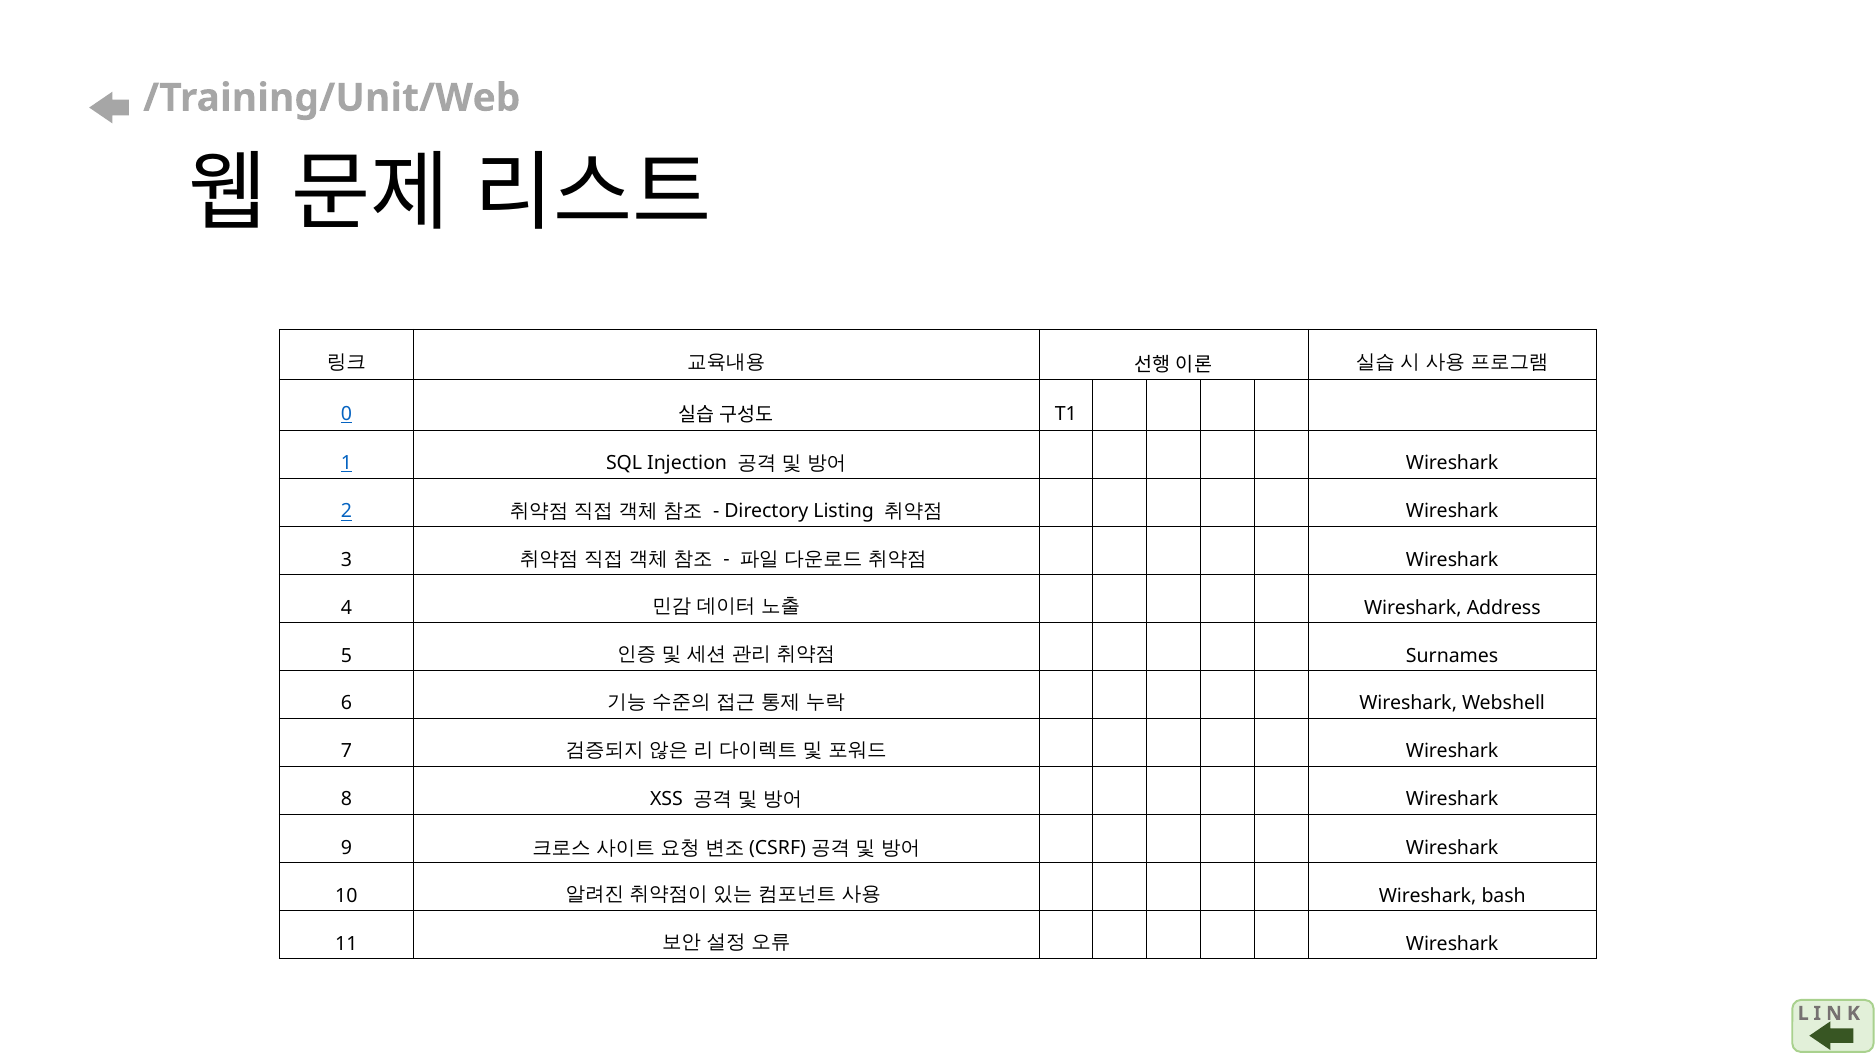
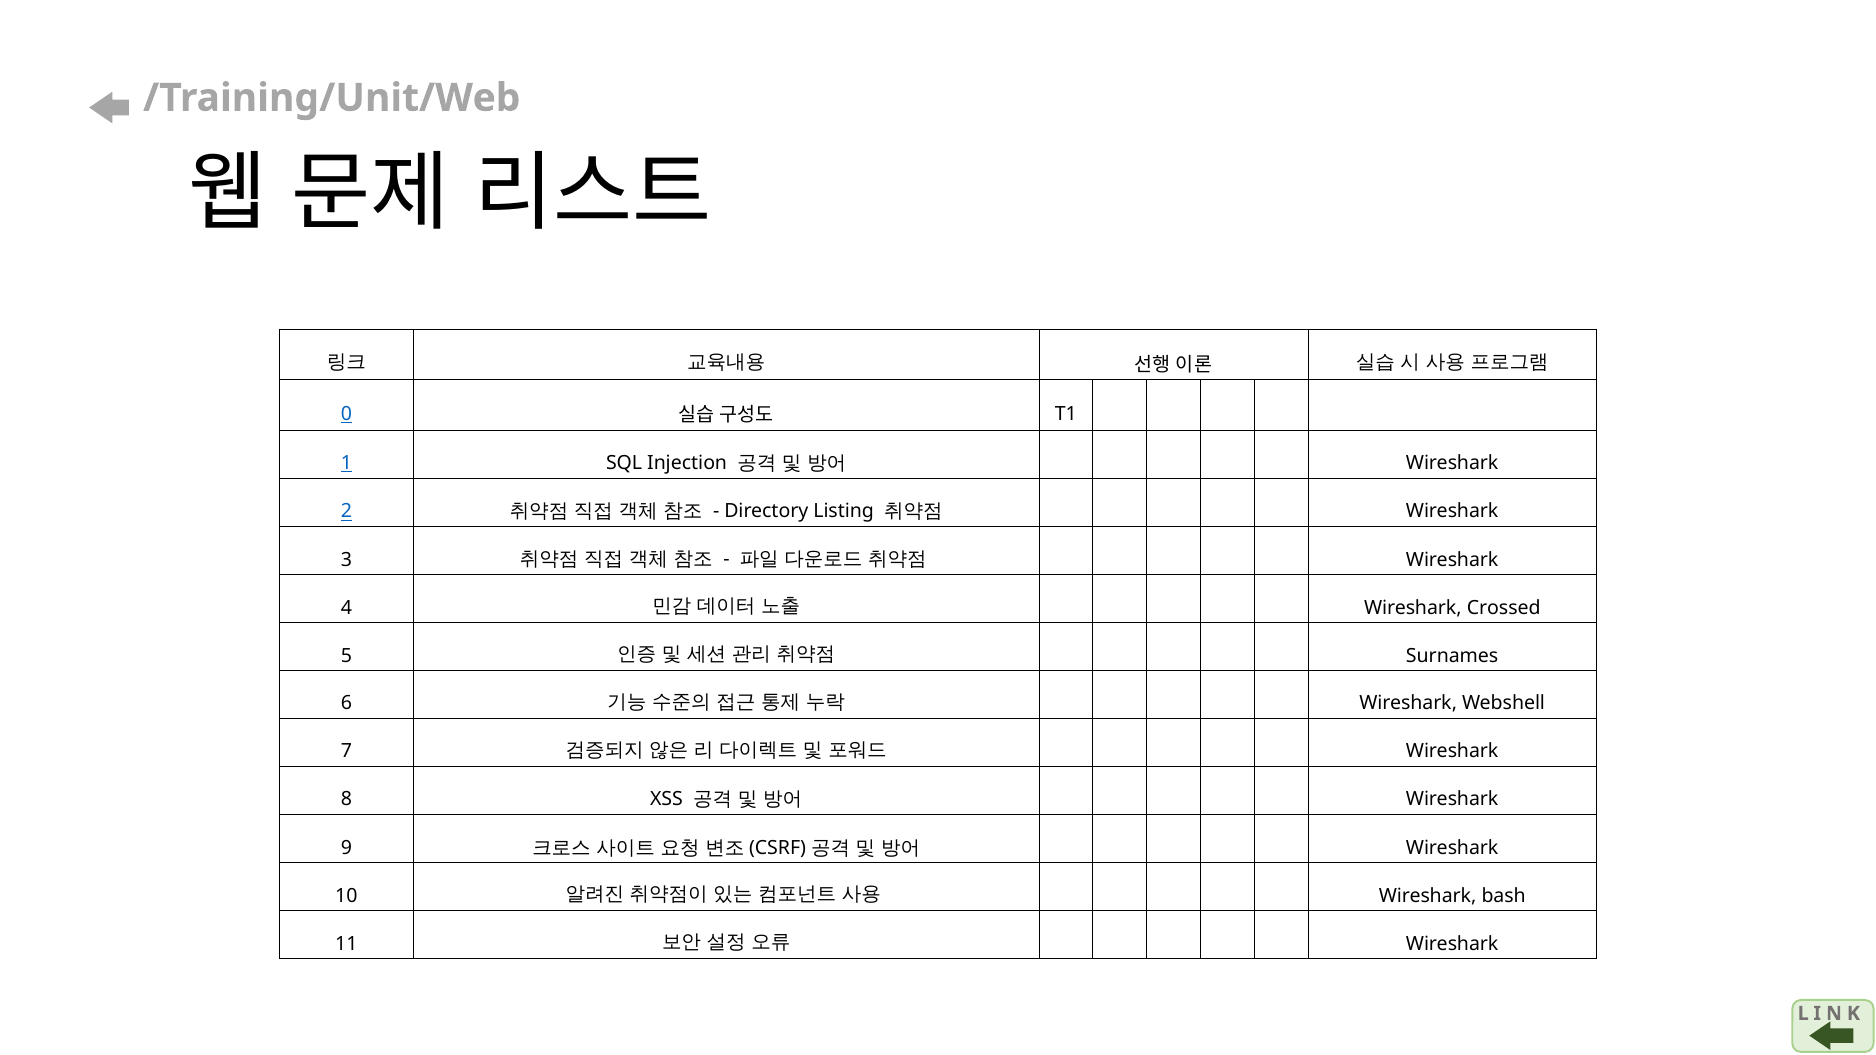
Address: Address -> Crossed
